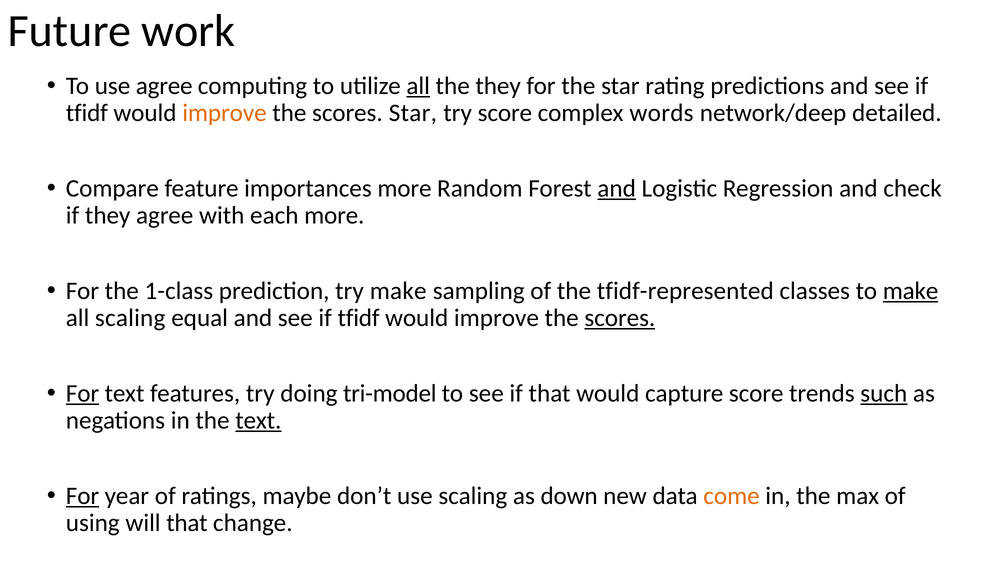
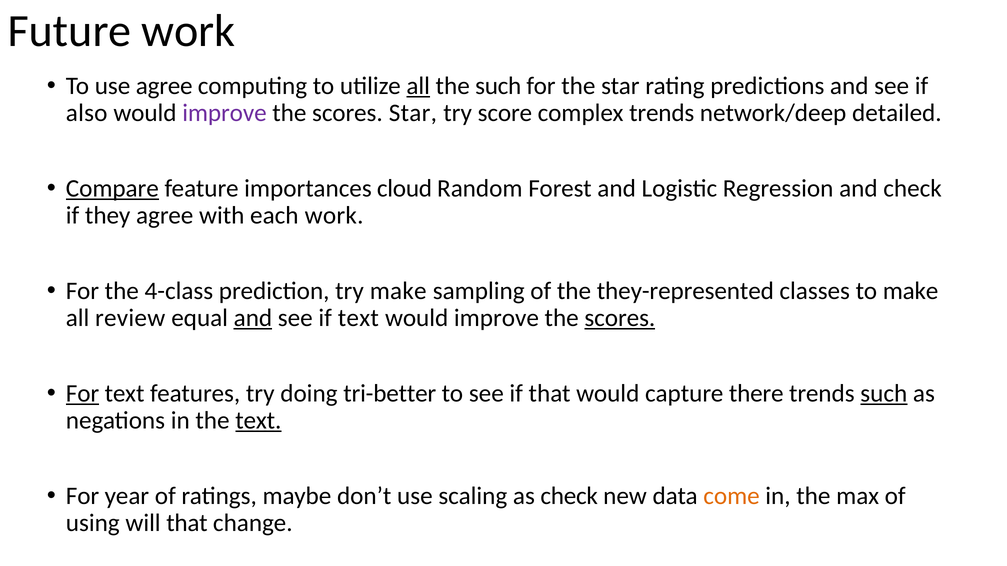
the they: they -> such
tfidf at (87, 113): tfidf -> also
improve at (224, 113) colour: orange -> purple
complex words: words -> trends
Compare underline: none -> present
importances more: more -> cloud
and at (617, 189) underline: present -> none
each more: more -> work
1-class: 1-class -> 4-class
tfidf-represented: tfidf-represented -> they-represented
make at (911, 291) underline: present -> none
all scaling: scaling -> review
and at (253, 318) underline: none -> present
tfidf at (359, 318): tfidf -> text
tri-model: tri-model -> tri-better
capture score: score -> there
For at (83, 496) underline: present -> none
as down: down -> check
